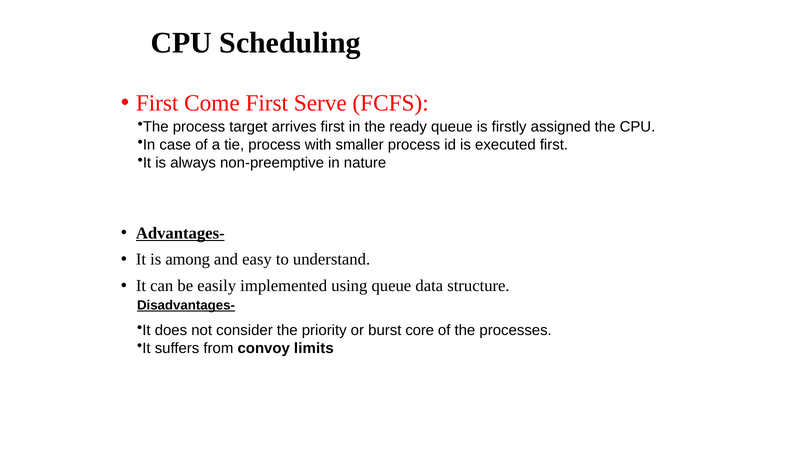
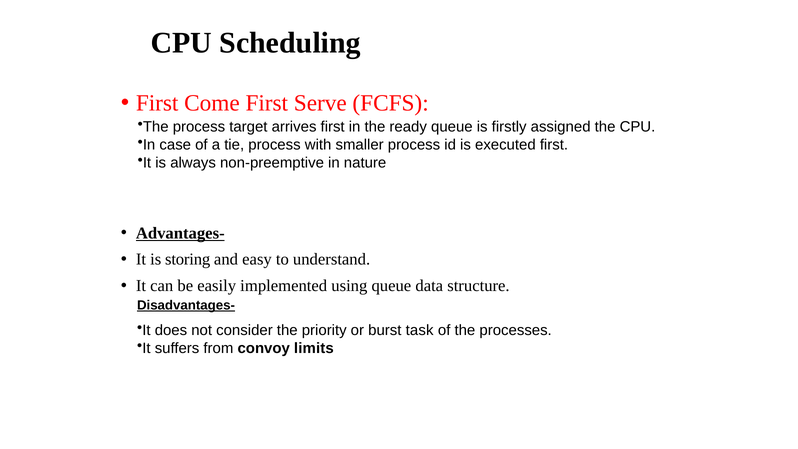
among: among -> storing
core: core -> task
